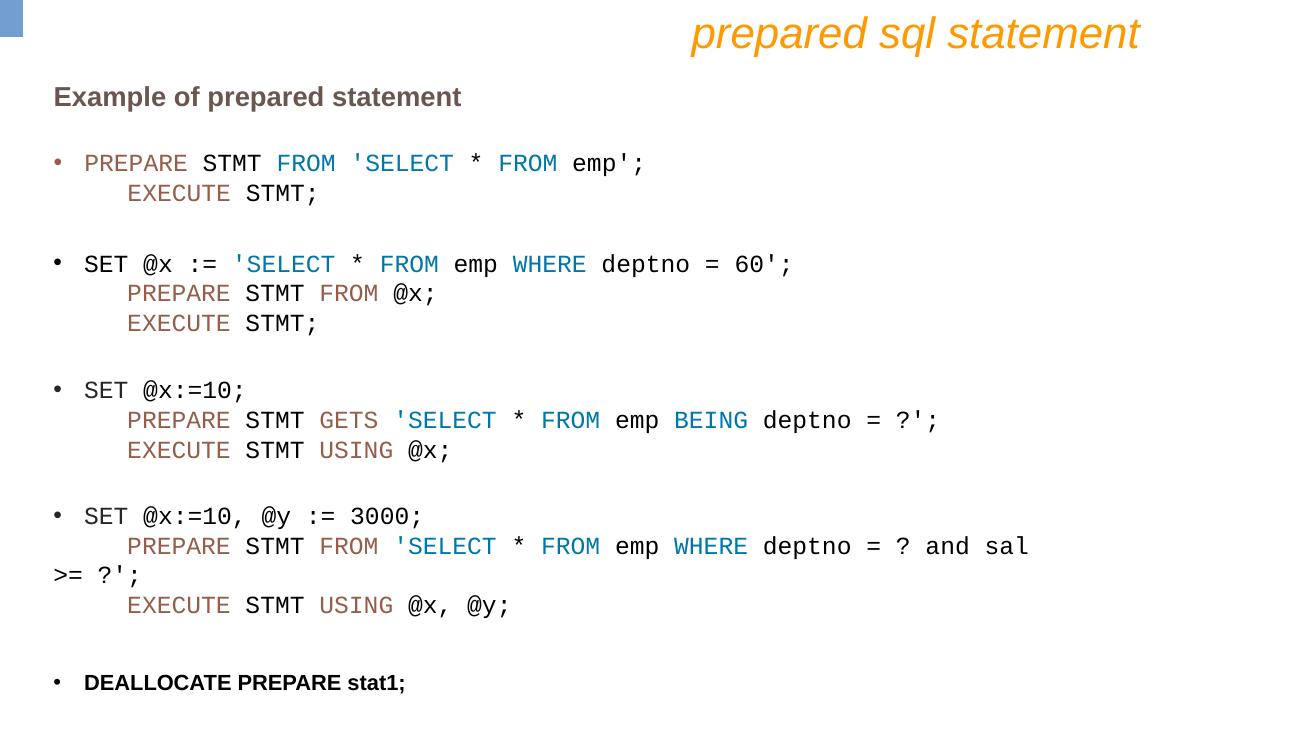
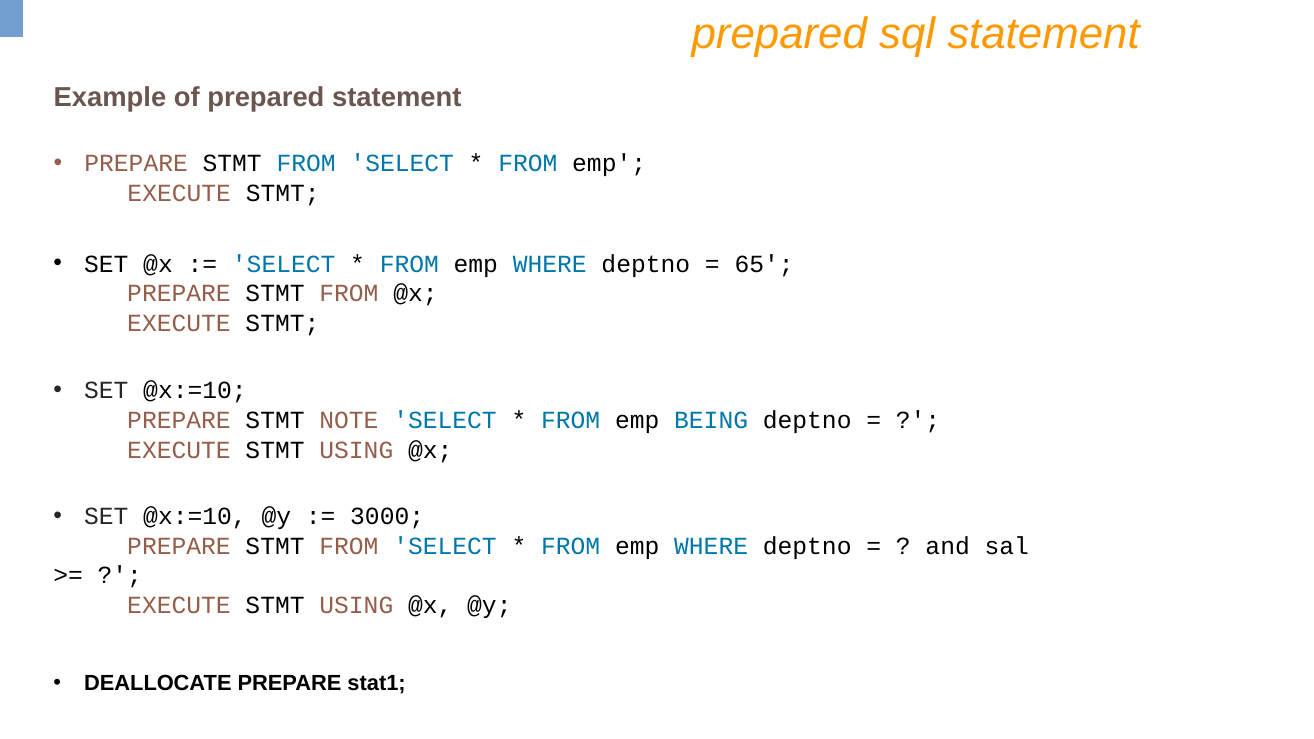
60: 60 -> 65
GETS: GETS -> NOTE
